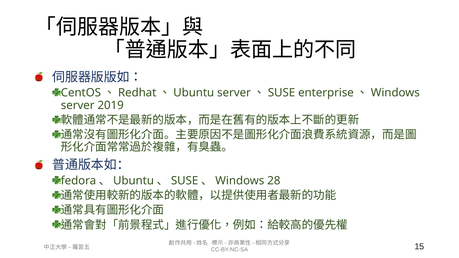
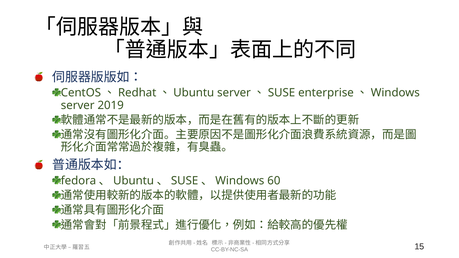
28: 28 -> 60
